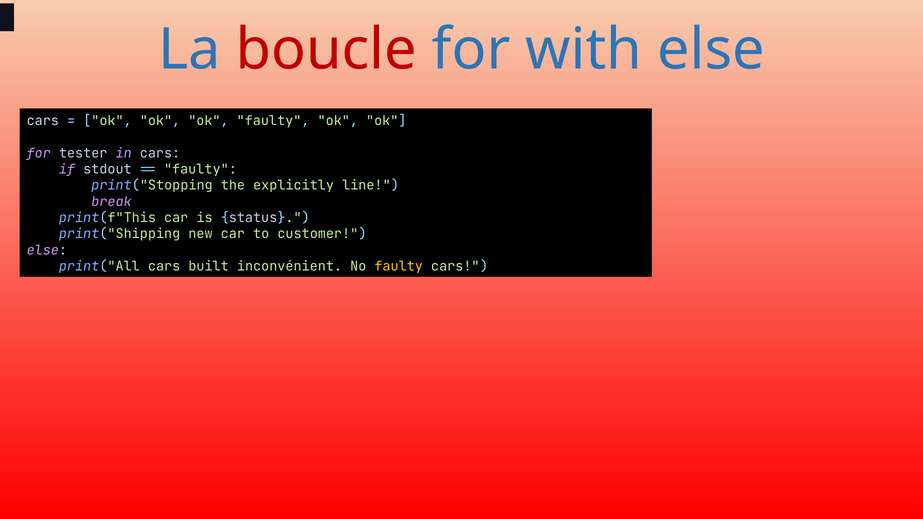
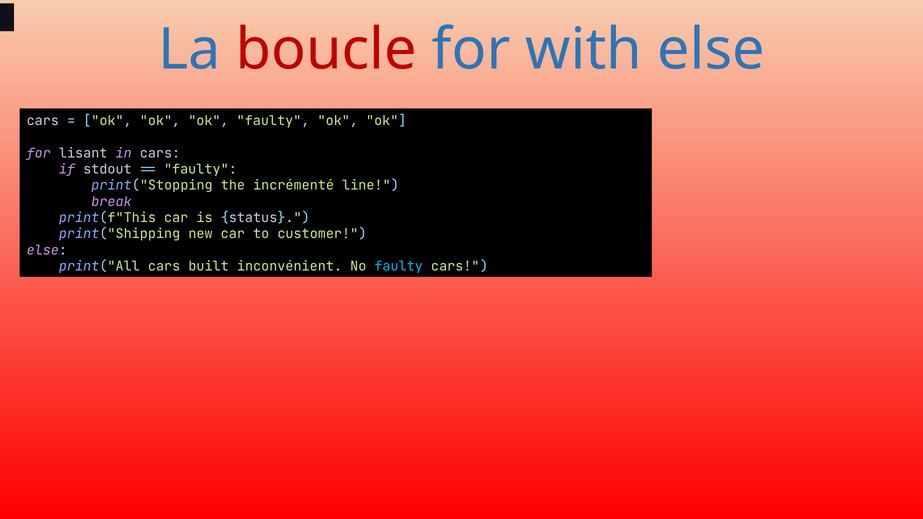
tester: tester -> lisant
explicitly: explicitly -> incrémenté
faulty at (399, 266) colour: yellow -> light blue
